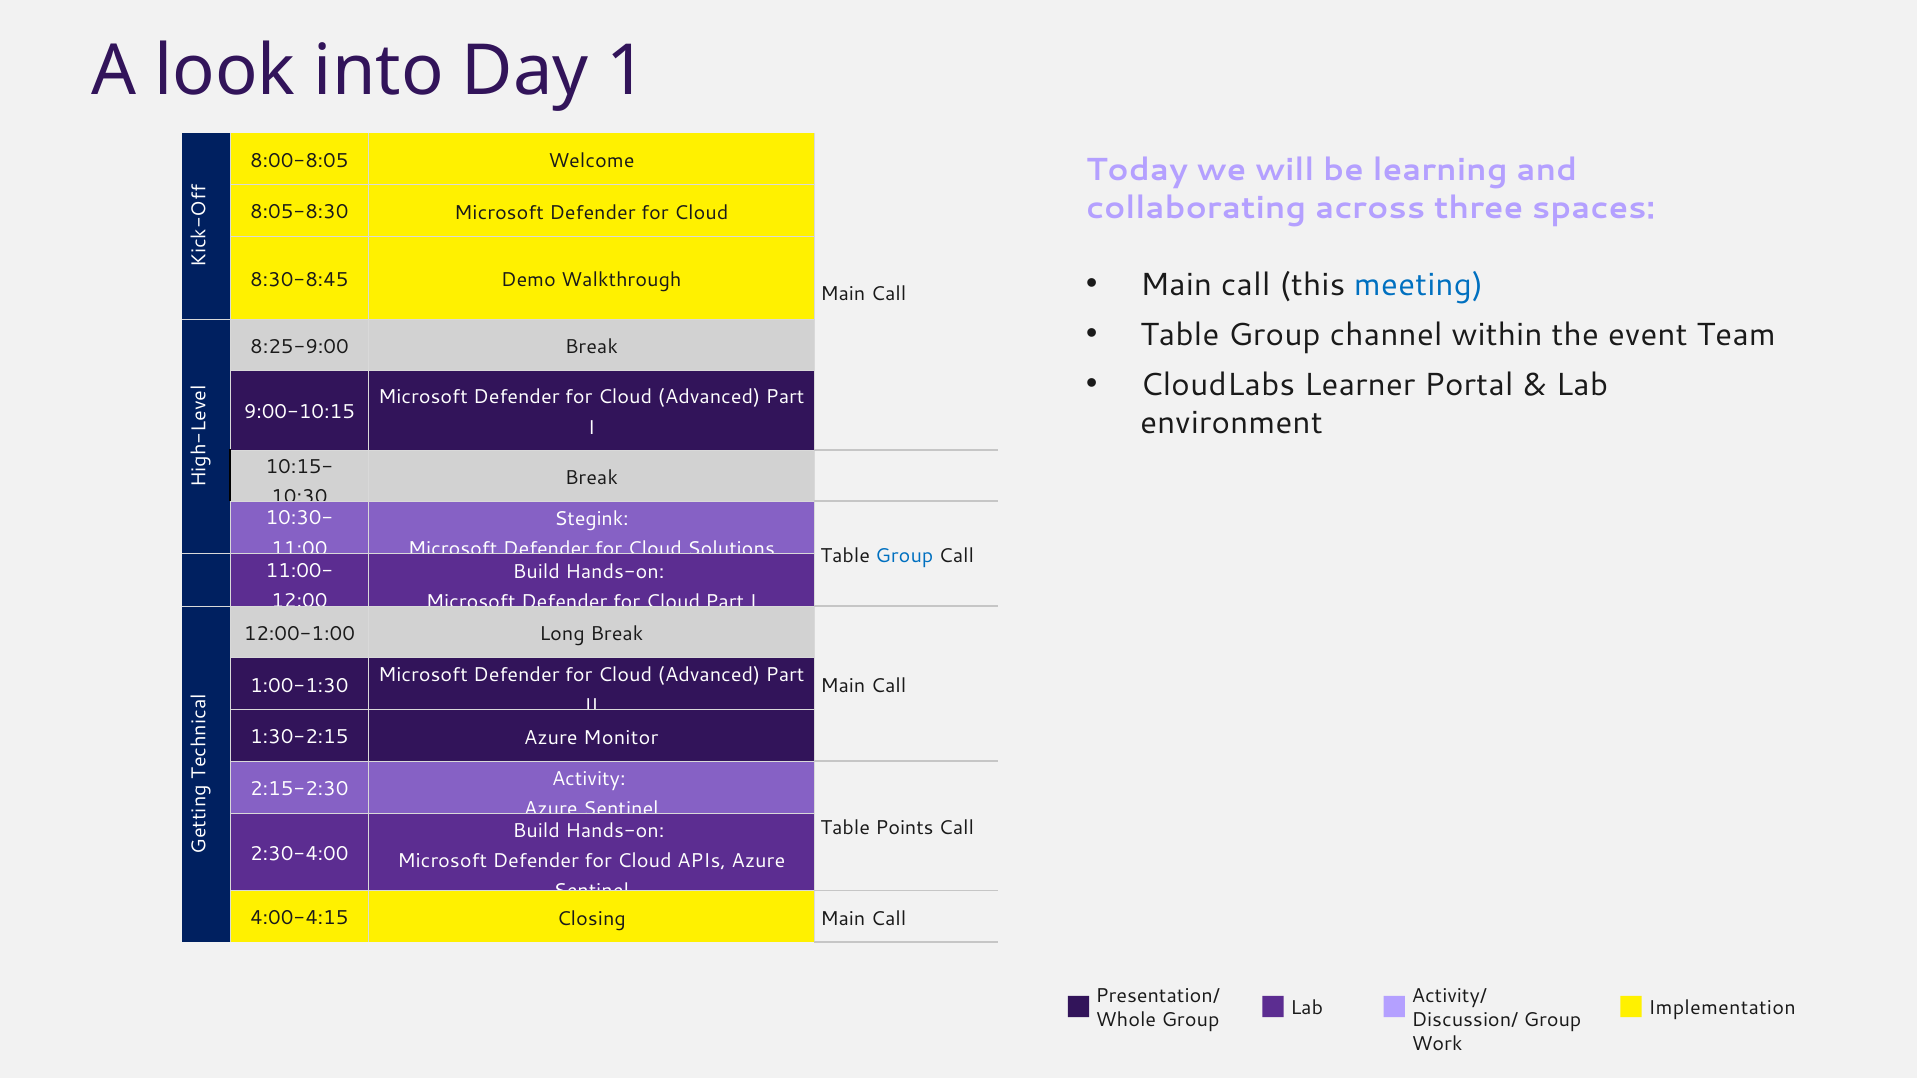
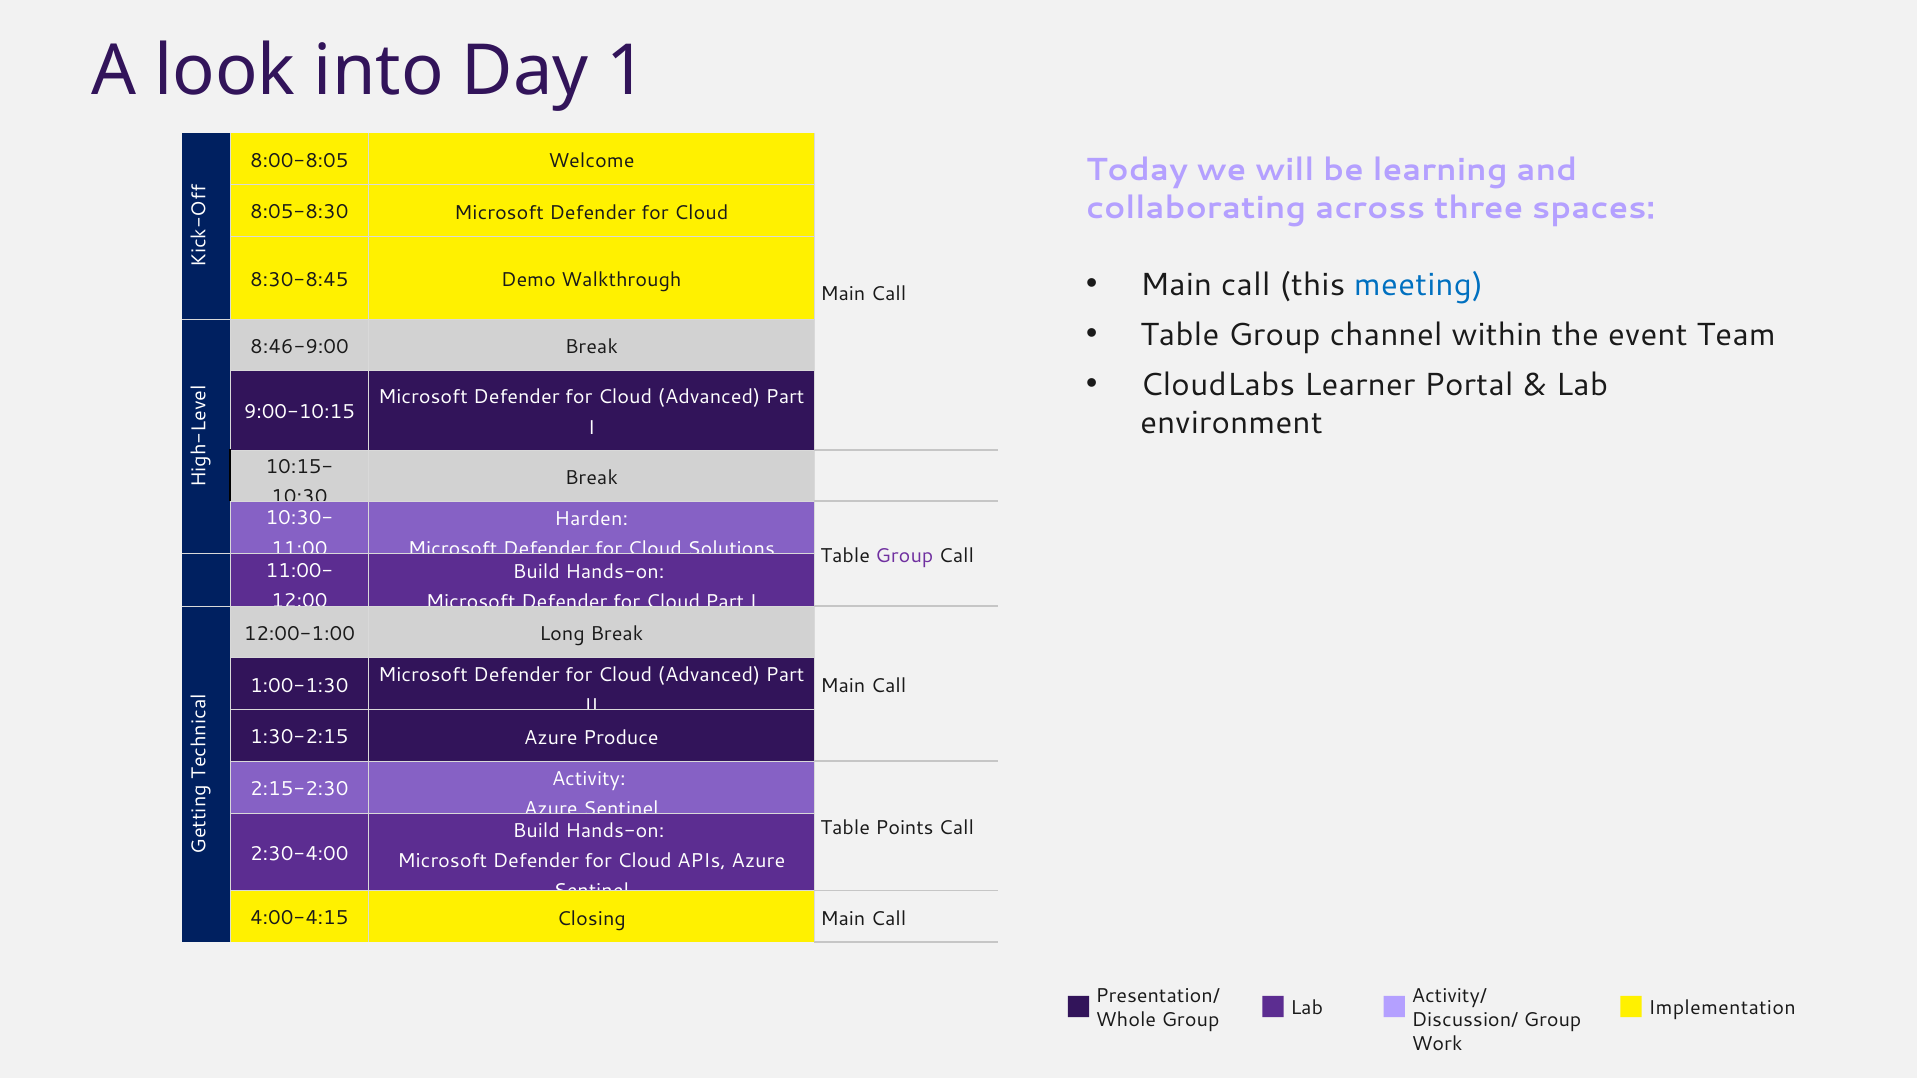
8:25-9:00: 8:25-9:00 -> 8:46-9:00
Stegink: Stegink -> Harden
Group at (904, 556) colour: blue -> purple
Monitor: Monitor -> Produce
